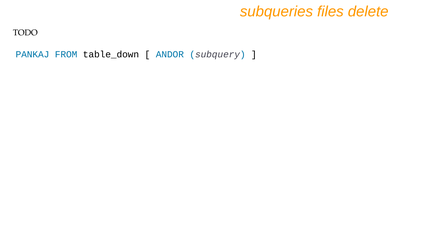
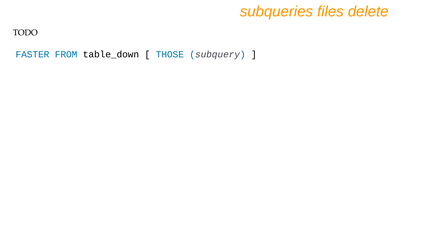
PANKAJ: PANKAJ -> FASTER
ANDOR: ANDOR -> THOSE
